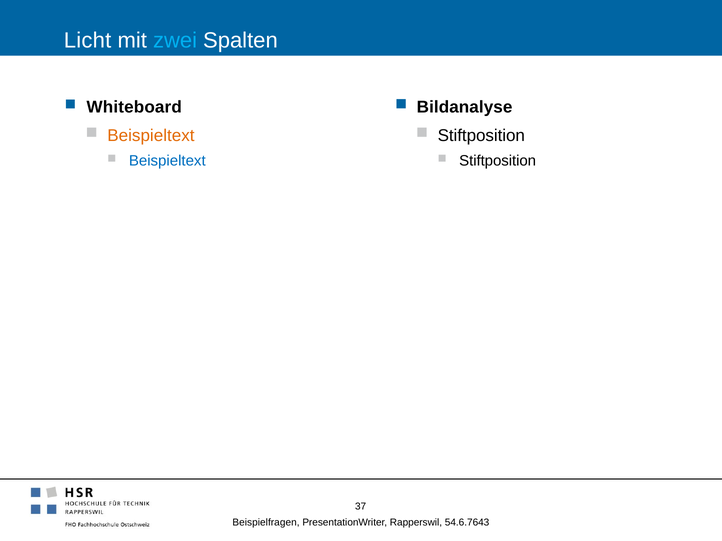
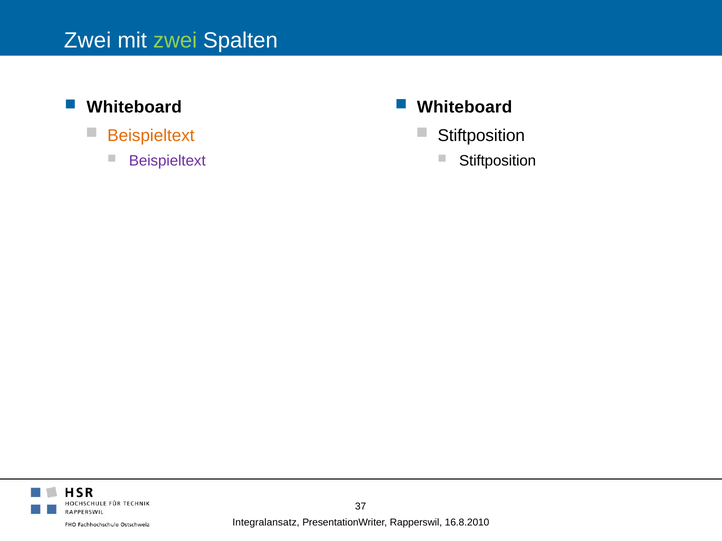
Licht at (88, 40): Licht -> Zwei
zwei at (175, 40) colour: light blue -> light green
Bildanalyse at (465, 107): Bildanalyse -> Whiteboard
Beispieltext at (167, 161) colour: blue -> purple
Beispielfragen: Beispielfragen -> Integralansatz
54.6.7643: 54.6.7643 -> 16.8.2010
